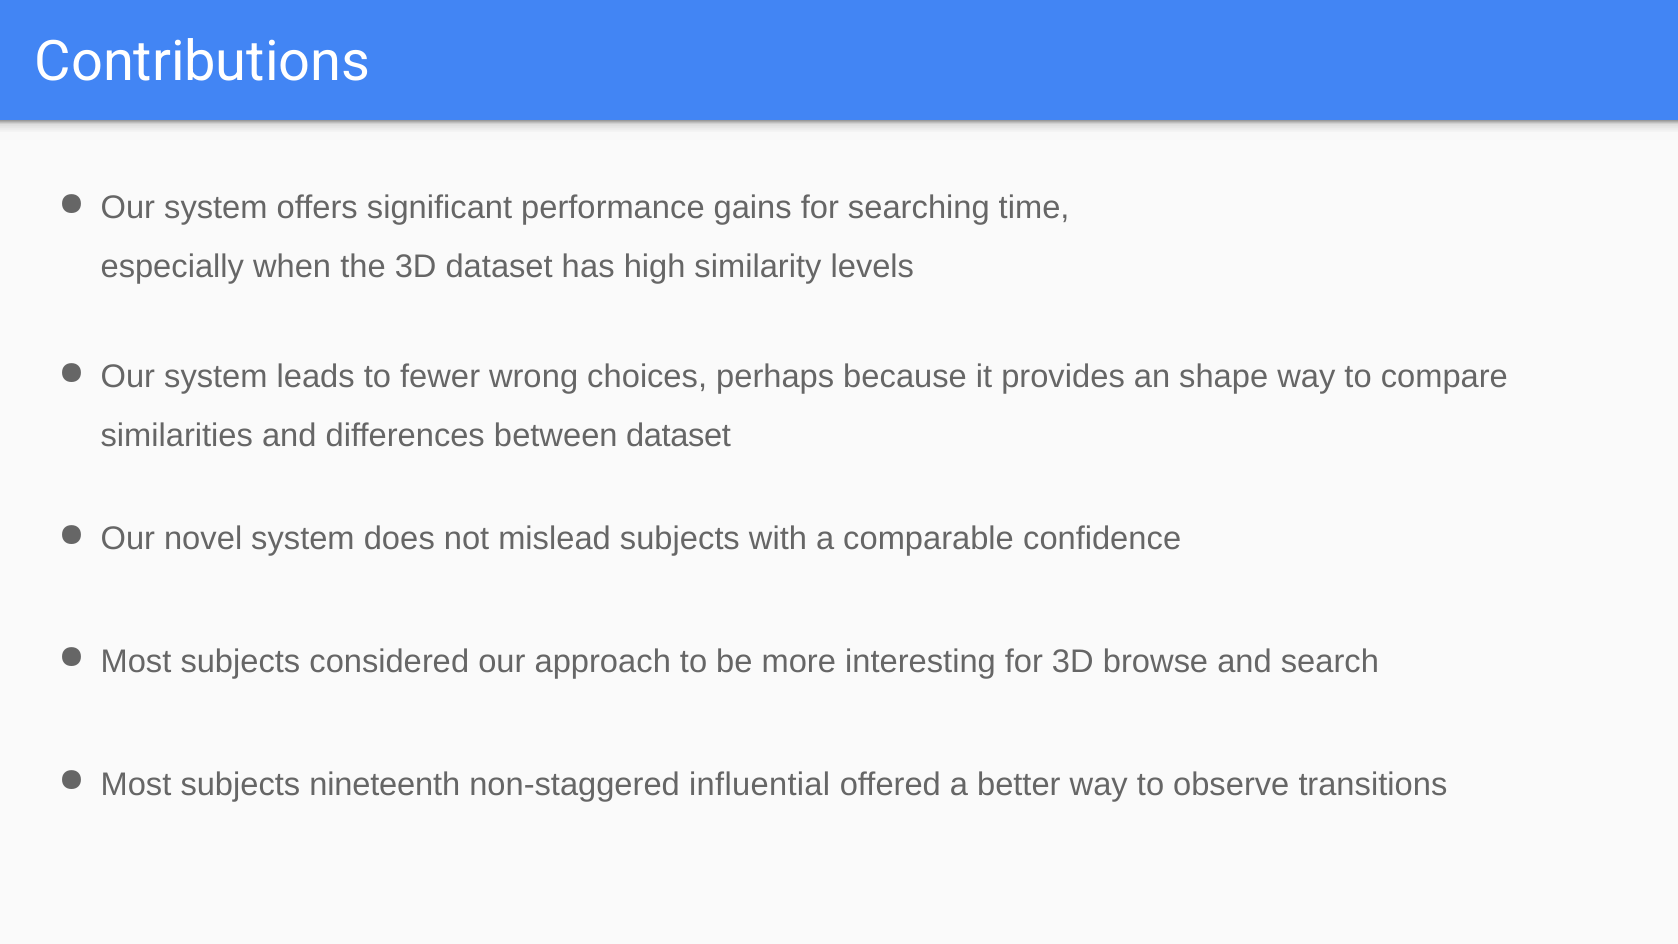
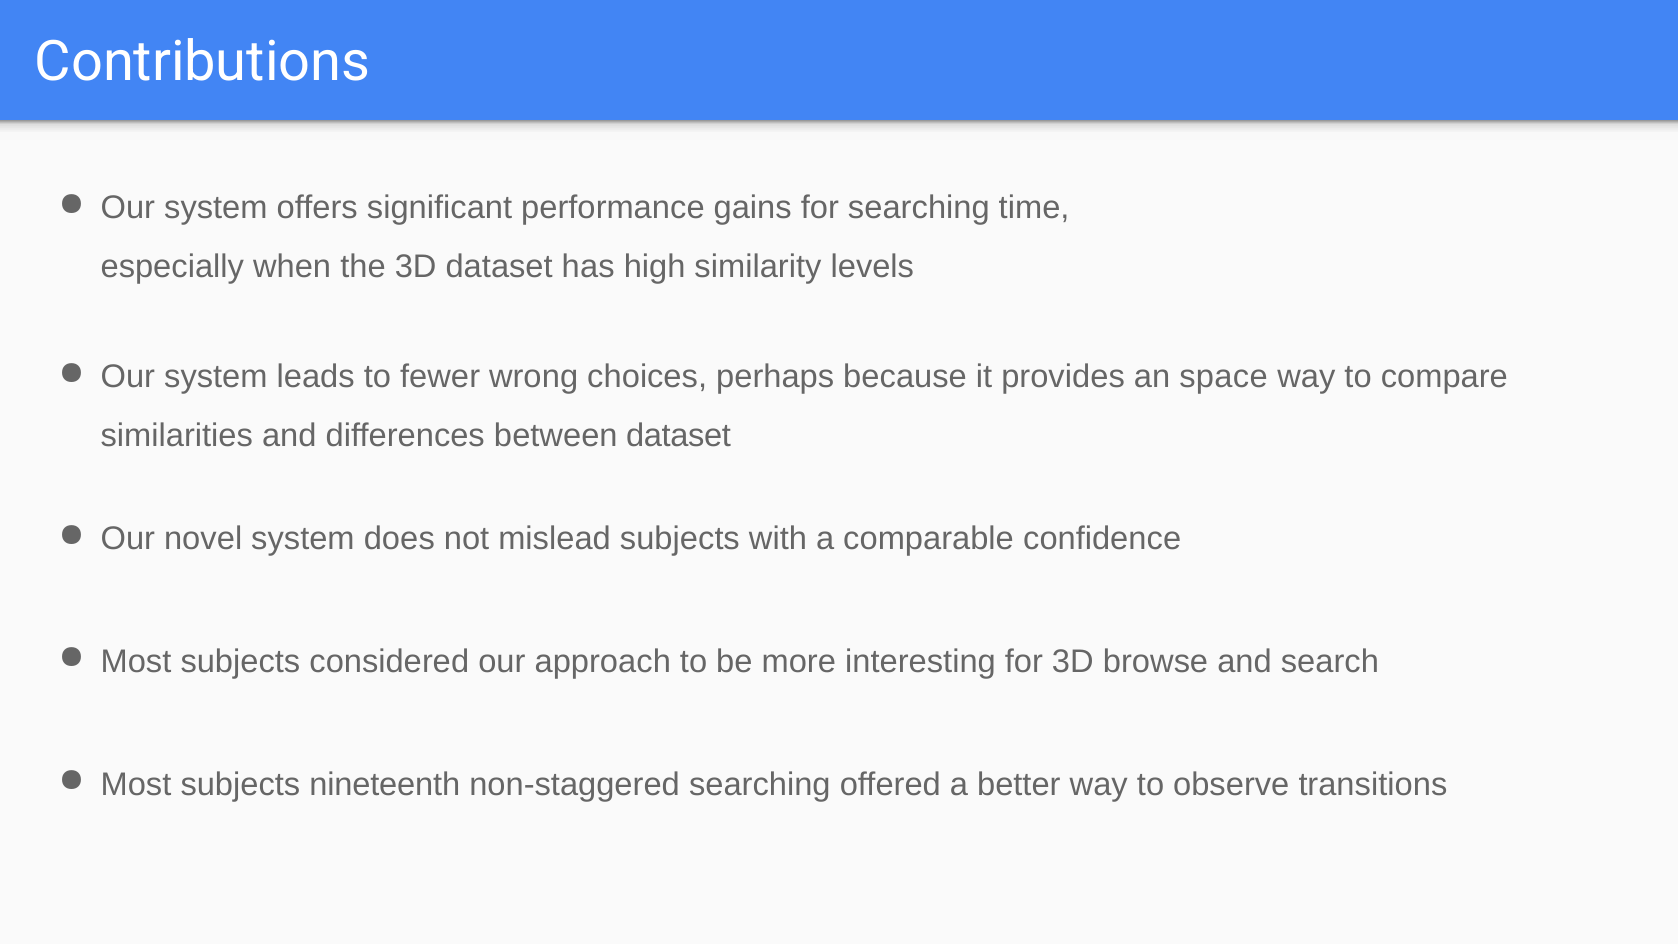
shape: shape -> space
non-staggered influential: influential -> searching
